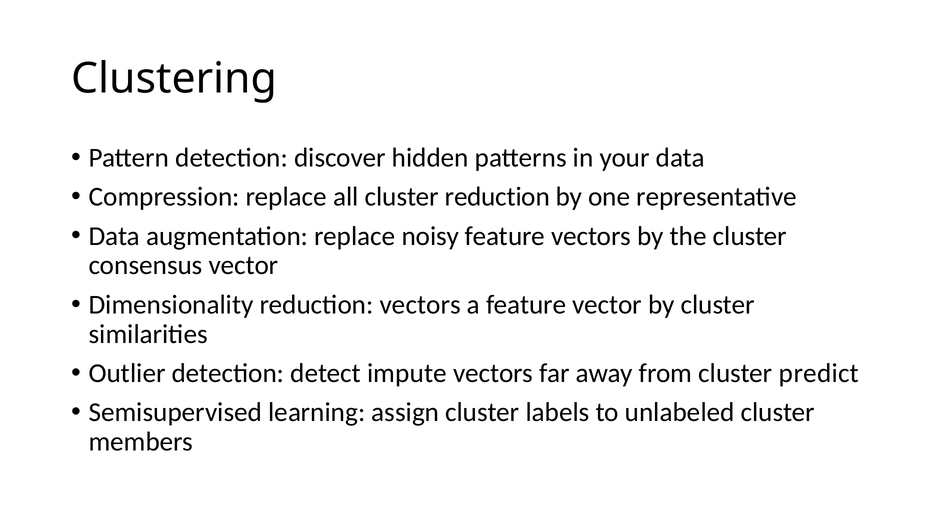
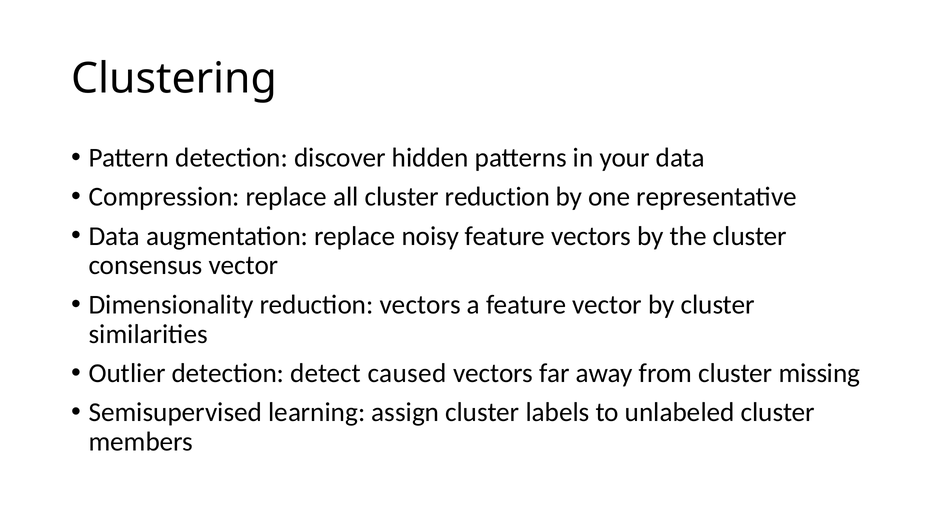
impute: impute -> caused
predict: predict -> missing
